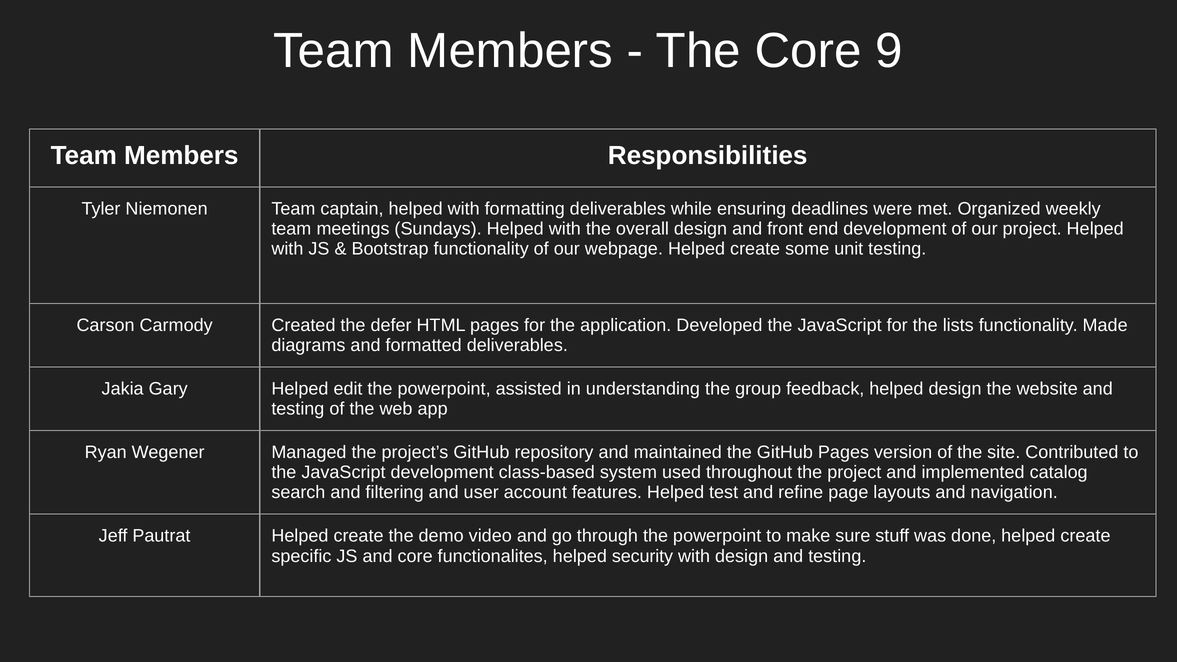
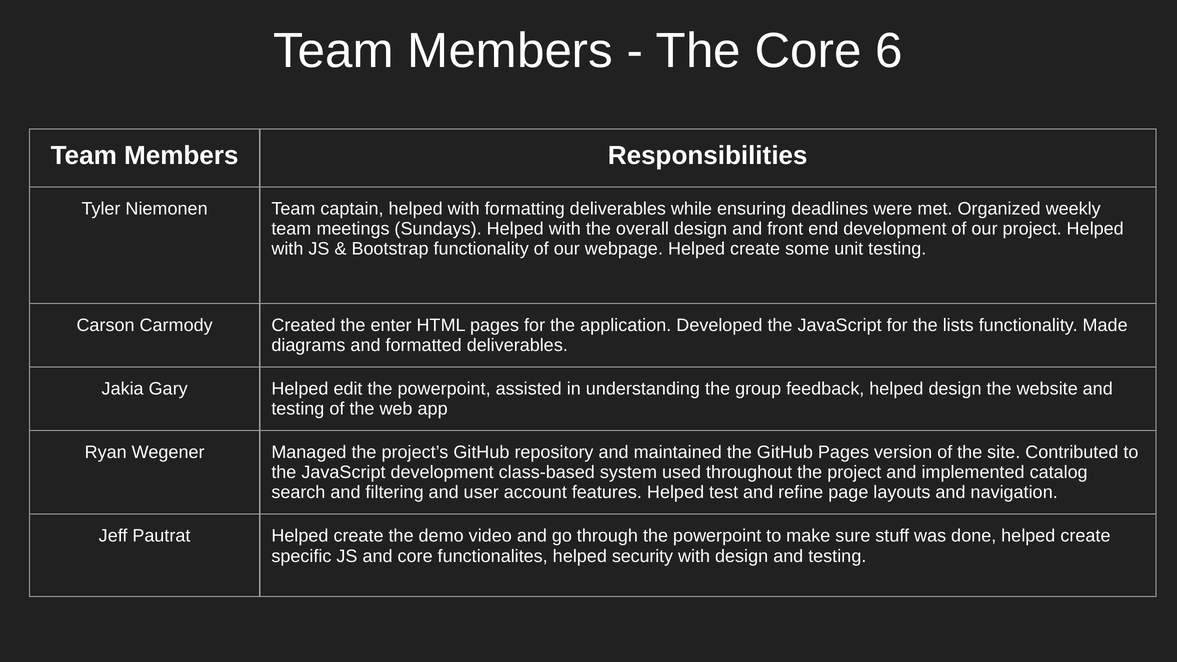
9: 9 -> 6
defer: defer -> enter
